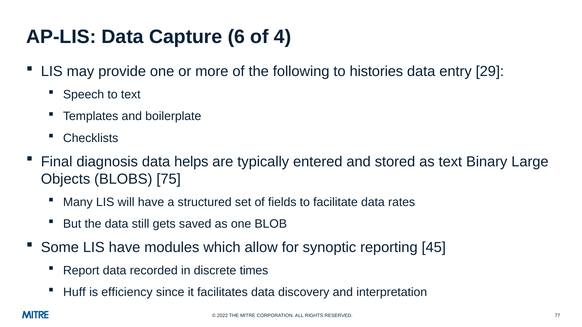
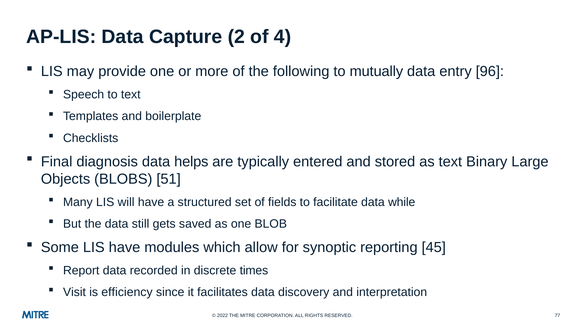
6: 6 -> 2
histories: histories -> mutually
29: 29 -> 96
75: 75 -> 51
rates: rates -> while
Huff: Huff -> Visit
